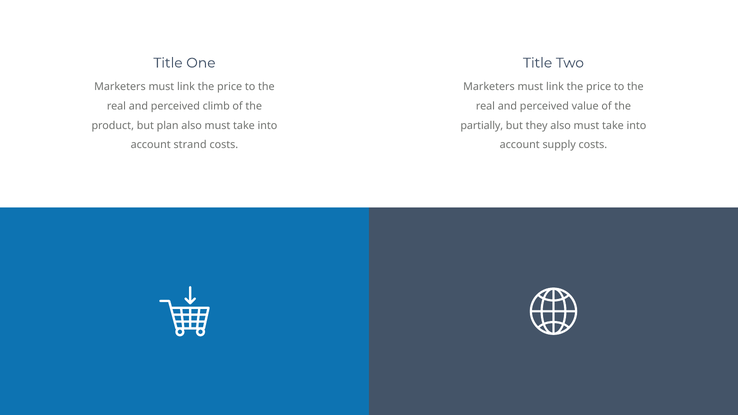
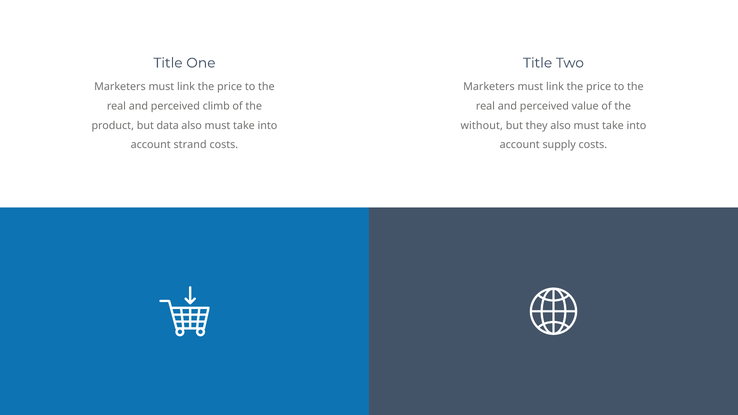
plan: plan -> data
partially: partially -> without
